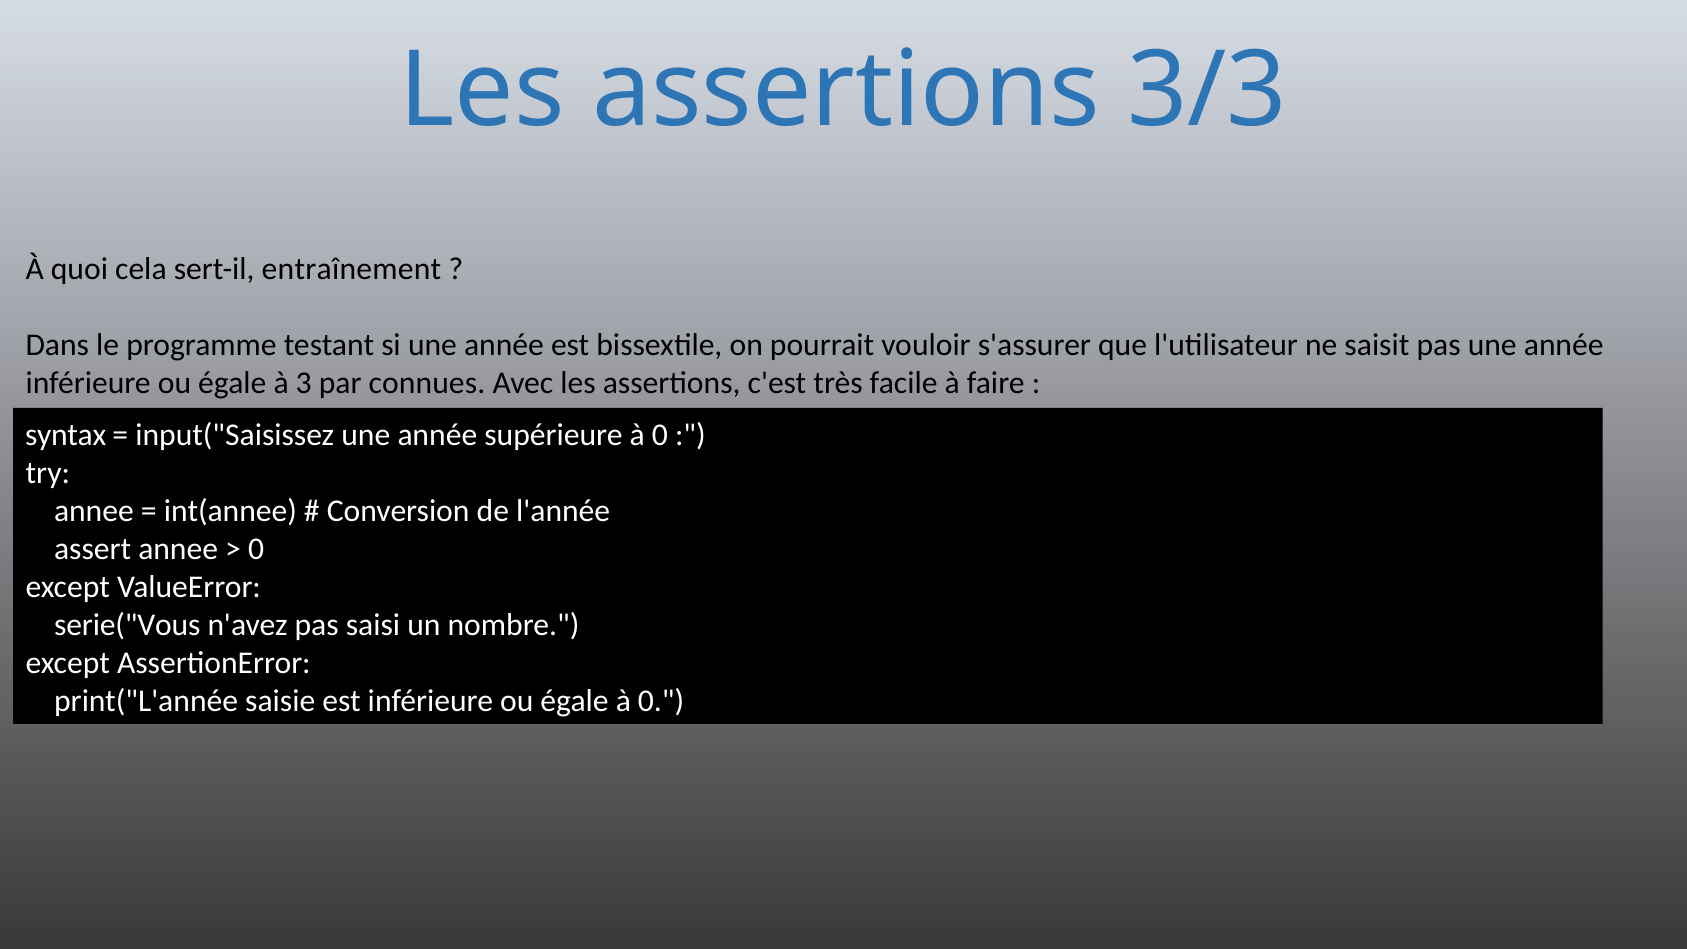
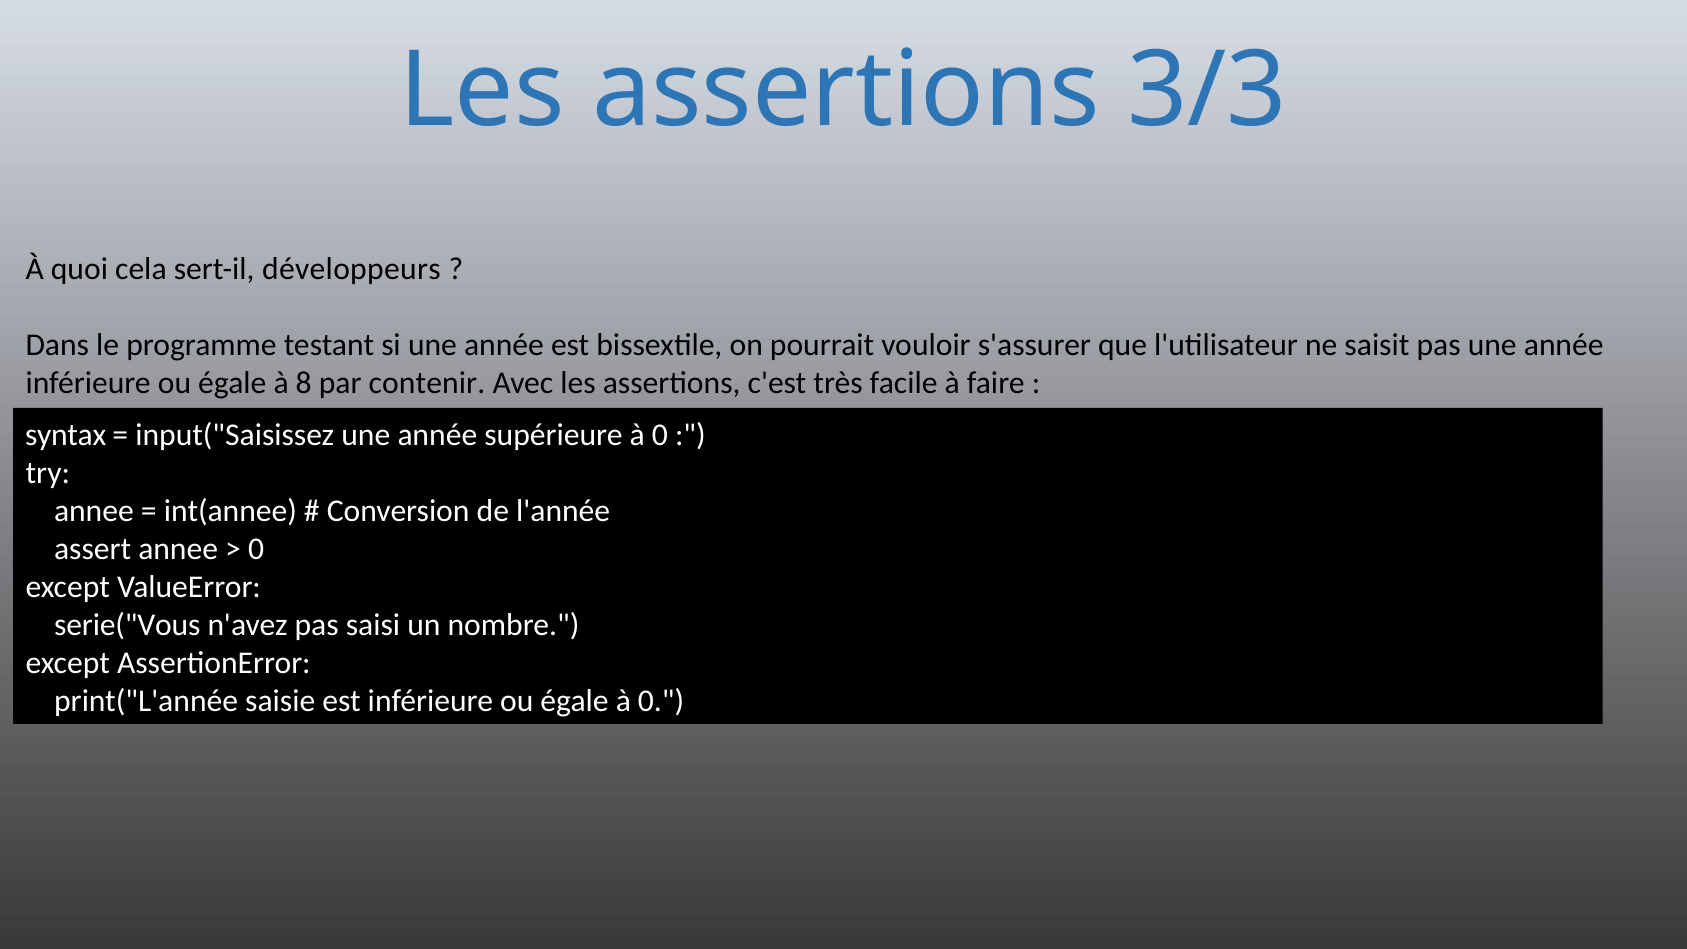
entraînement: entraînement -> développeurs
3: 3 -> 8
connues: connues -> contenir
